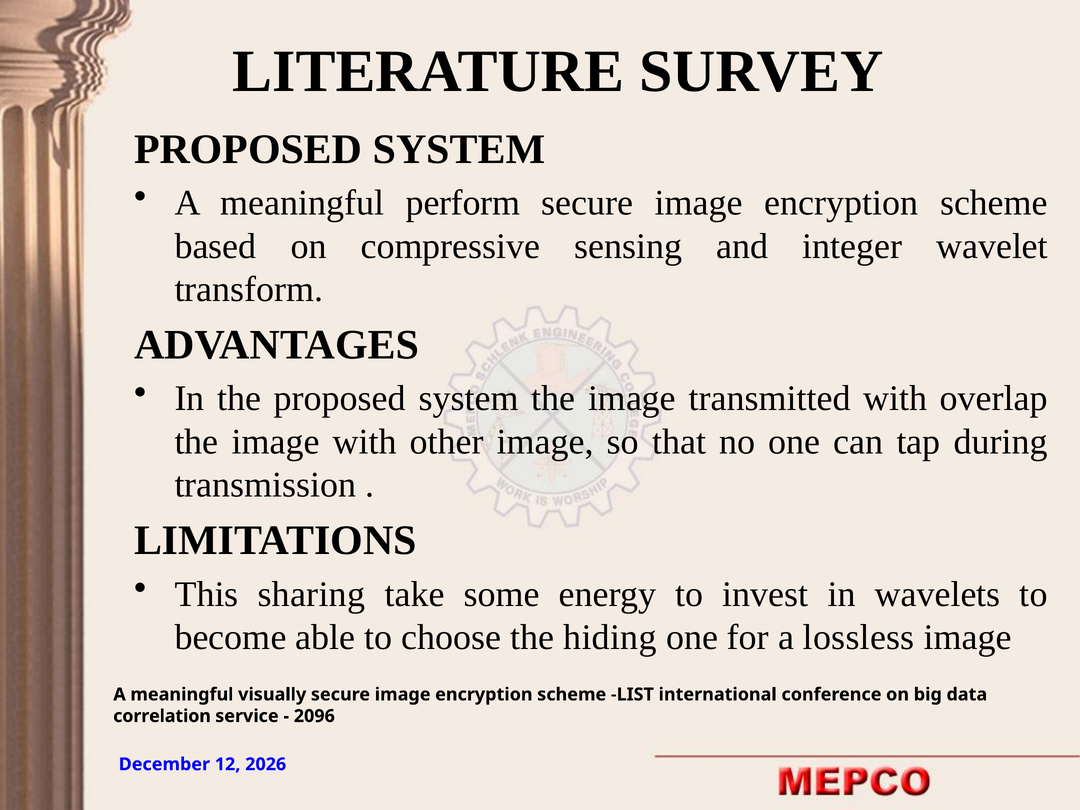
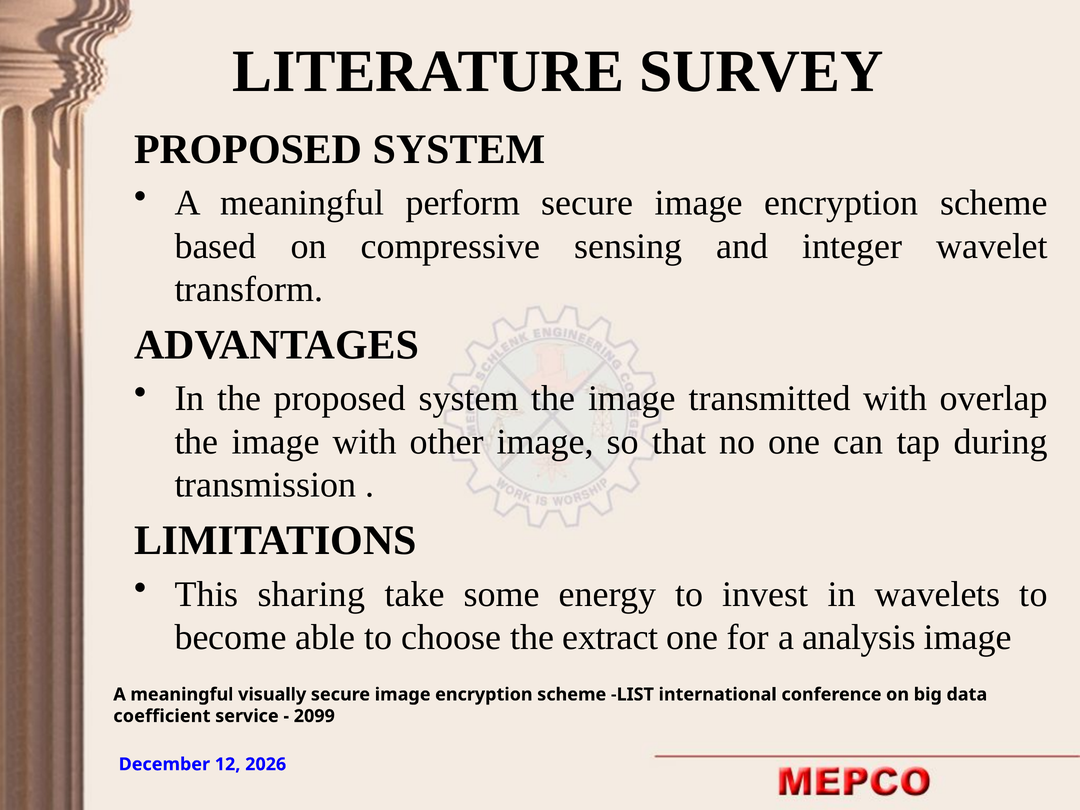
hiding: hiding -> extract
lossless: lossless -> analysis
correlation: correlation -> coefficient
2096: 2096 -> 2099
